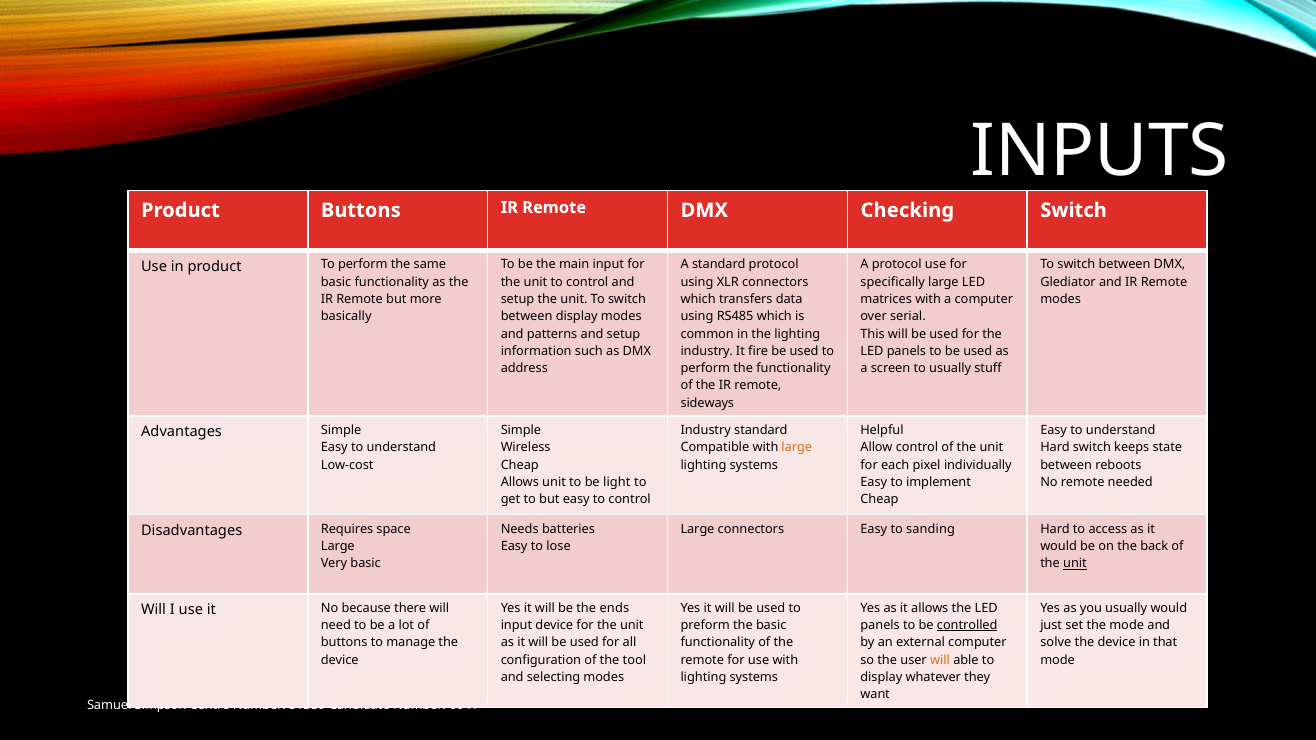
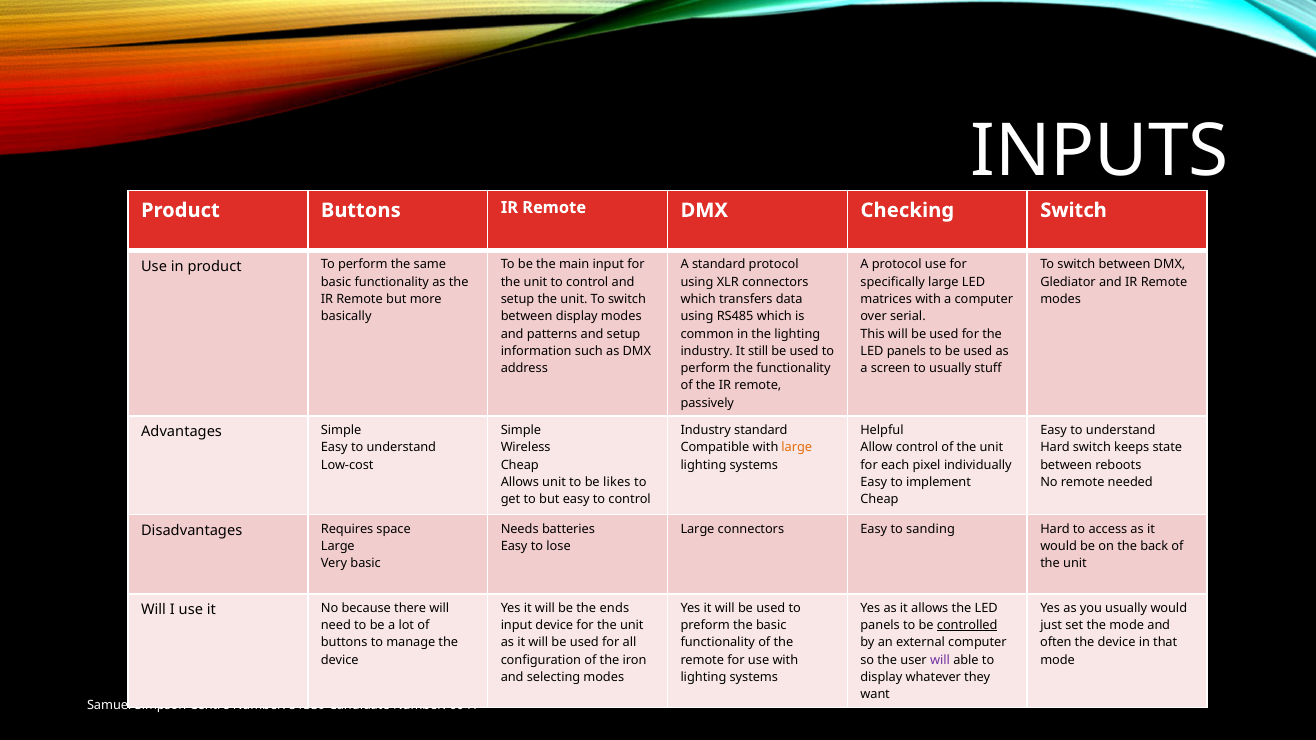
fire: fire -> still
sideways: sideways -> passively
light: light -> likes
unit at (1075, 564) underline: present -> none
solve: solve -> often
tool: tool -> iron
will at (940, 660) colour: orange -> purple
